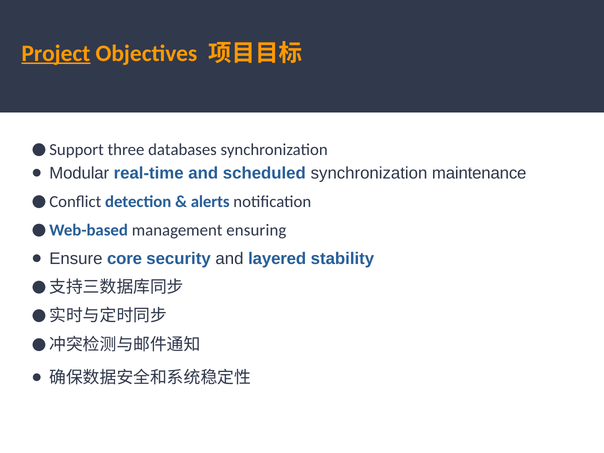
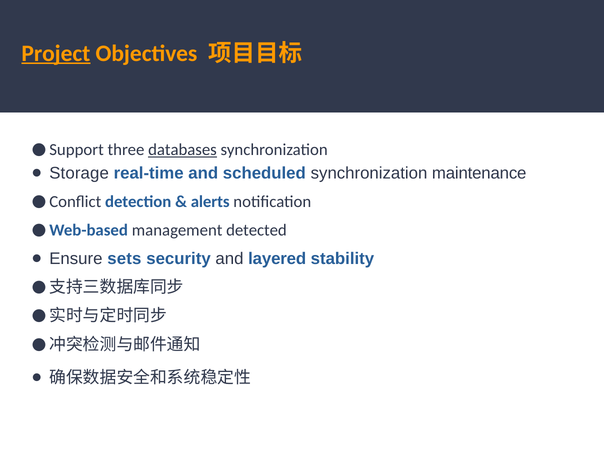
databases underline: none -> present
Modular: Modular -> Storage
ensuring: ensuring -> detected
core: core -> sets
